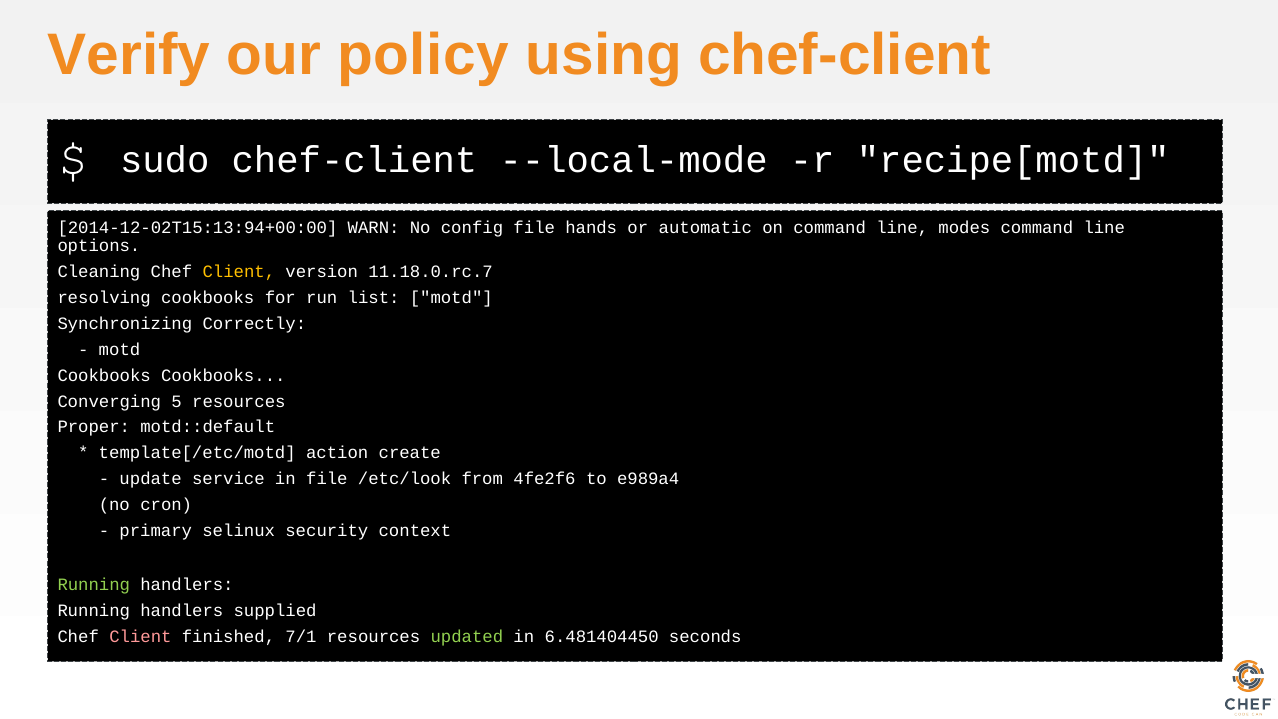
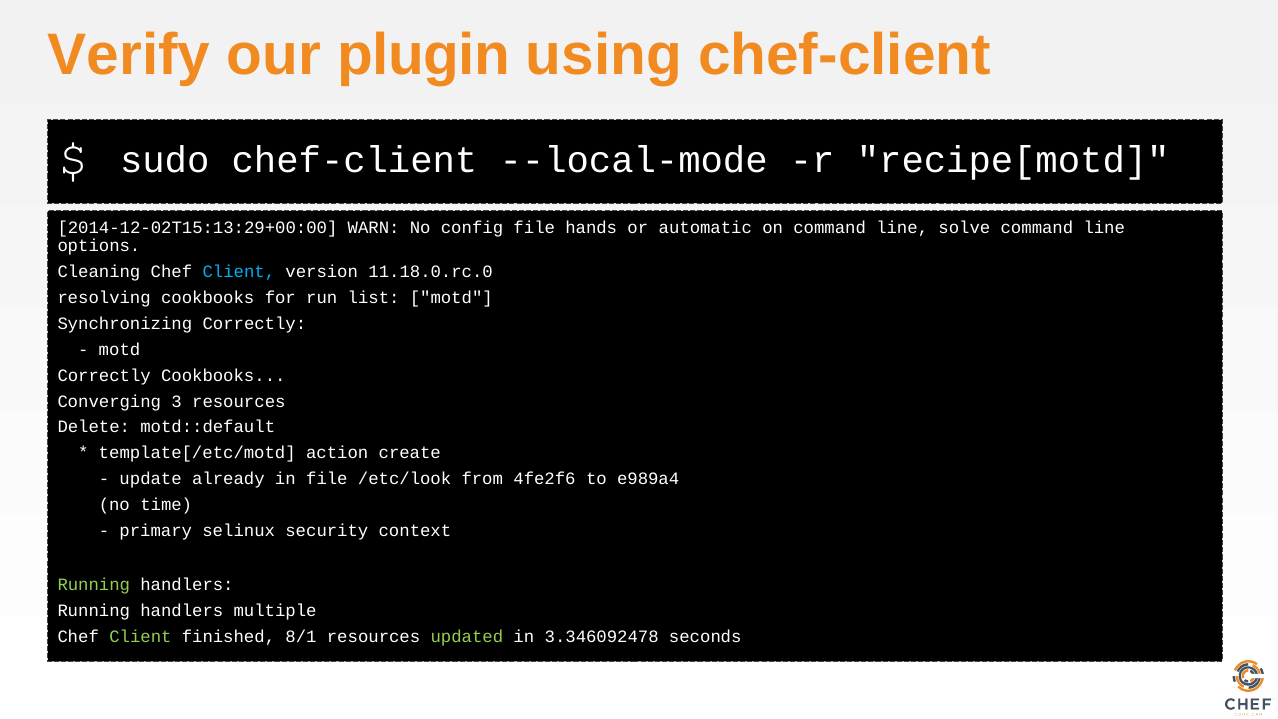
policy: policy -> plugin
2014-12-02T15:13:94+00:00: 2014-12-02T15:13:94+00:00 -> 2014-12-02T15:13:29+00:00
modes: modes -> solve
Client at (239, 272) colour: yellow -> light blue
11.18.0.rc.7: 11.18.0.rc.7 -> 11.18.0.rc.0
Cookbooks at (104, 375): Cookbooks -> Correctly
5: 5 -> 3
Proper: Proper -> Delete
service: service -> already
cron: cron -> time
supplied: supplied -> multiple
Client at (140, 636) colour: pink -> light green
7/1: 7/1 -> 8/1
6.481404450: 6.481404450 -> 3.346092478
